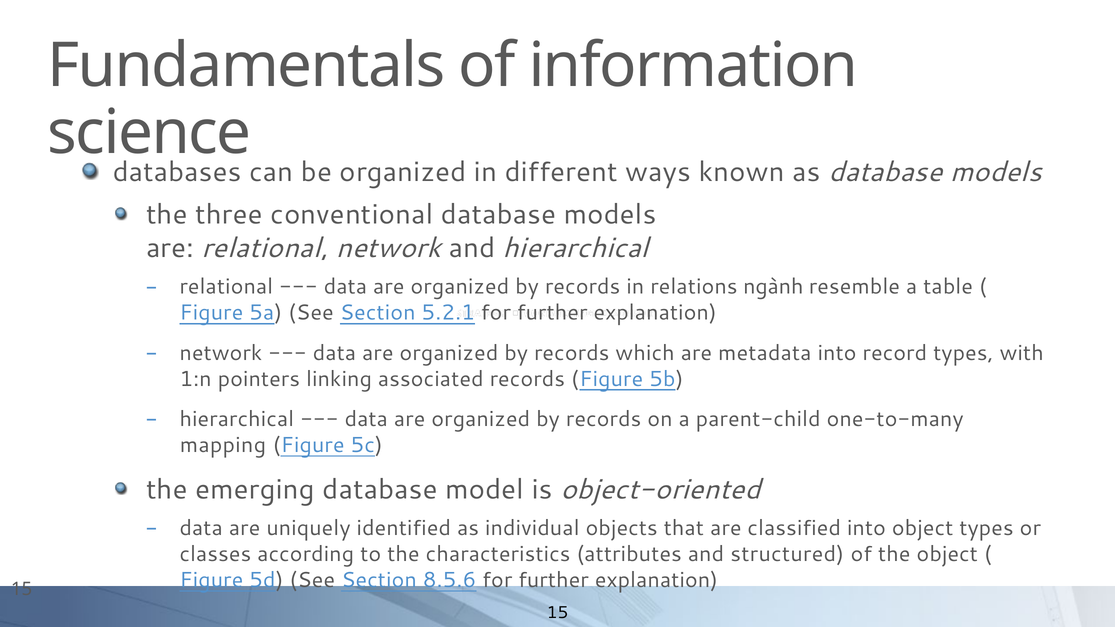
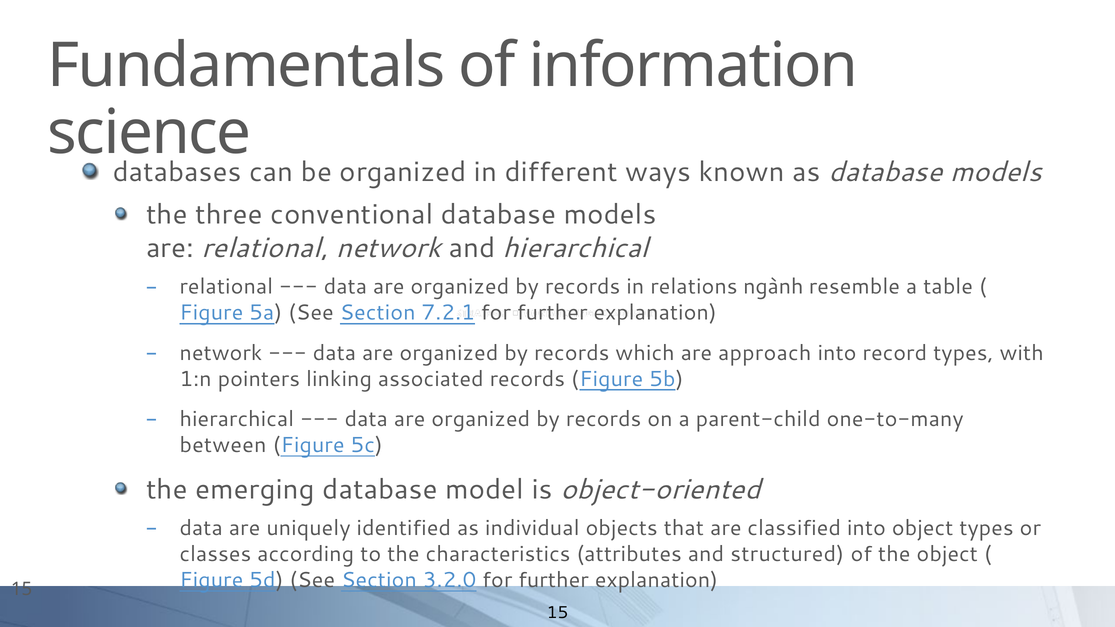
5.2.1: 5.2.1 -> 7.2.1
metadata: metadata -> approach
mapping: mapping -> between
8.5.6: 8.5.6 -> 3.2.0
